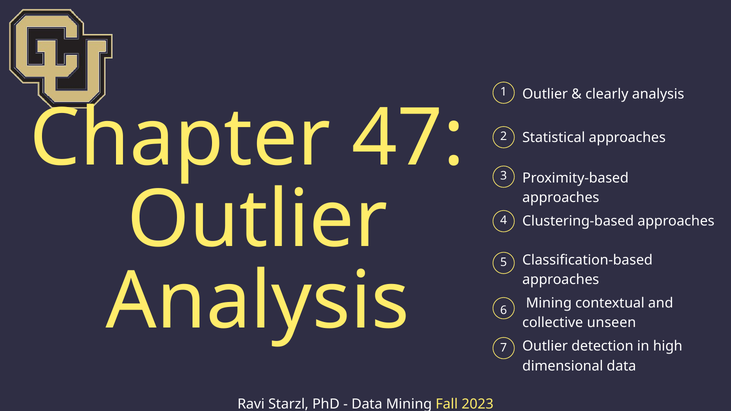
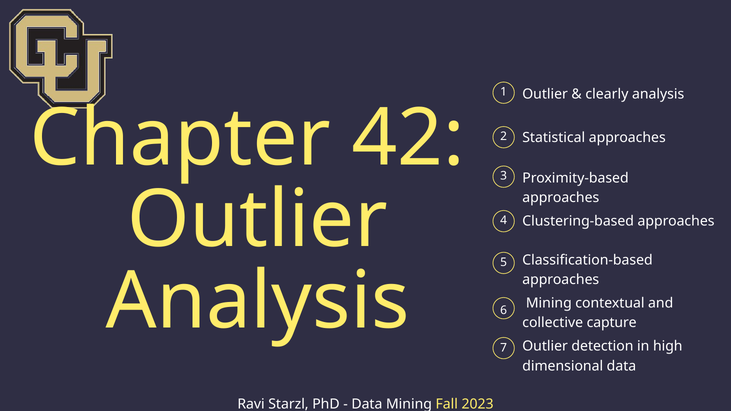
47: 47 -> 42
unseen: unseen -> capture
